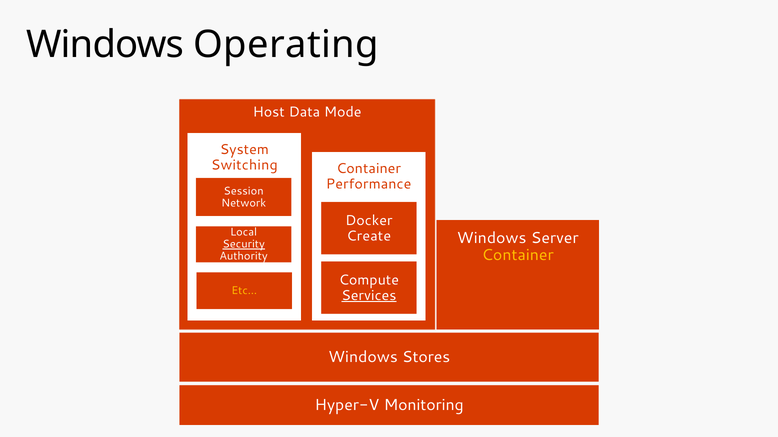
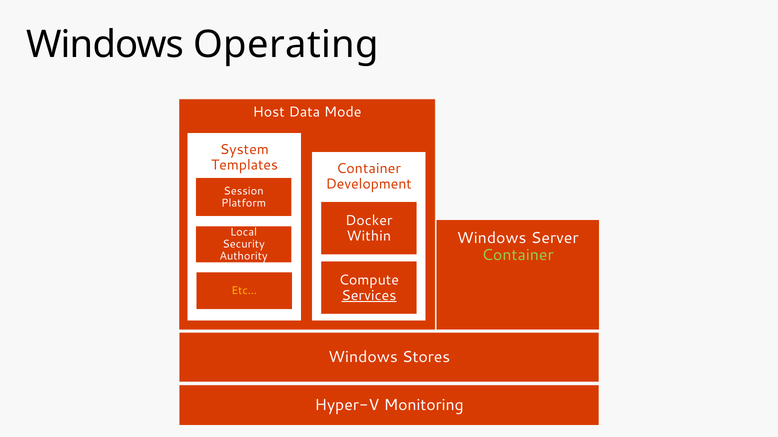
Switching: Switching -> Templates
Performance: Performance -> Development
Network: Network -> Platform
Create: Create -> Within
Security underline: present -> none
Container at (518, 255) colour: yellow -> light green
